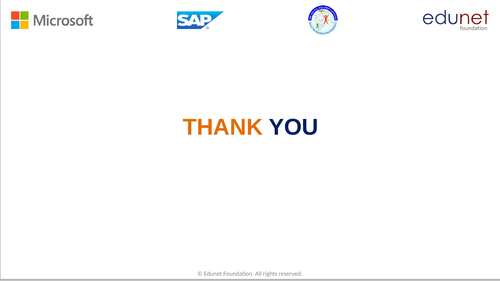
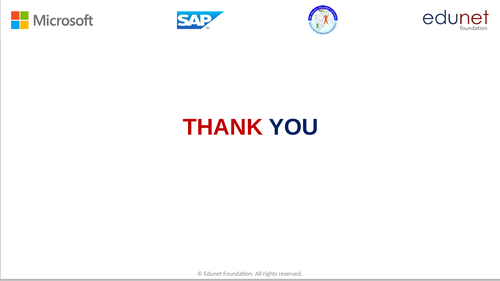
THANK colour: orange -> red
